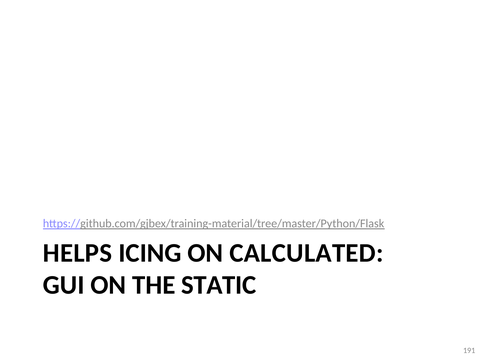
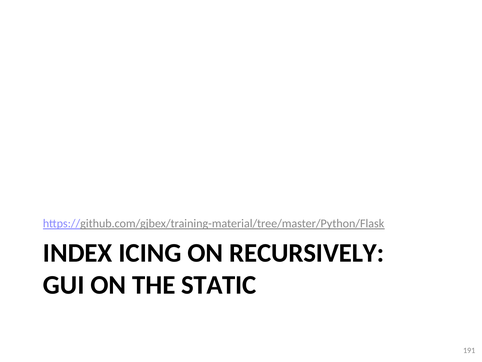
HELPS: HELPS -> INDEX
CALCULATED: CALCULATED -> RECURSIVELY
